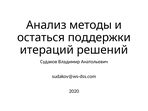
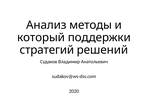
остаться: остаться -> который
итераций: итераций -> стратегий
